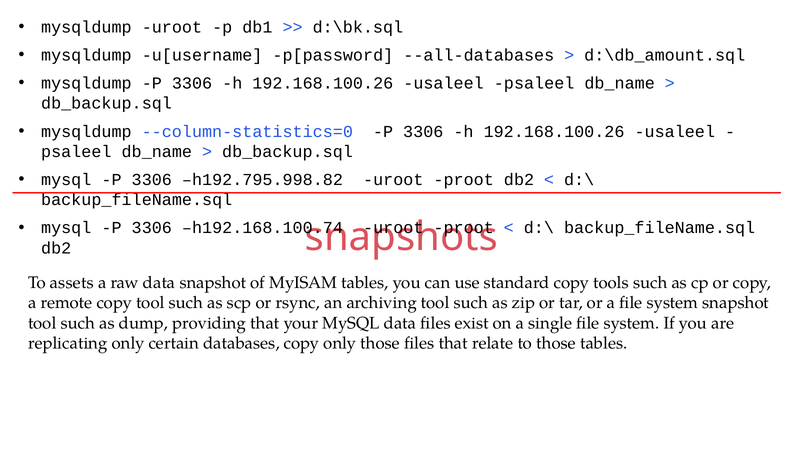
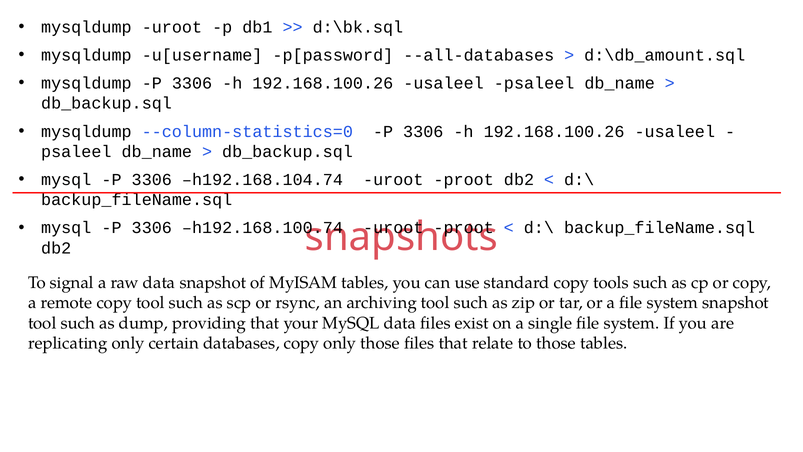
h192.795.998.82: h192.795.998.82 -> h192.168.104.74
assets: assets -> signal
